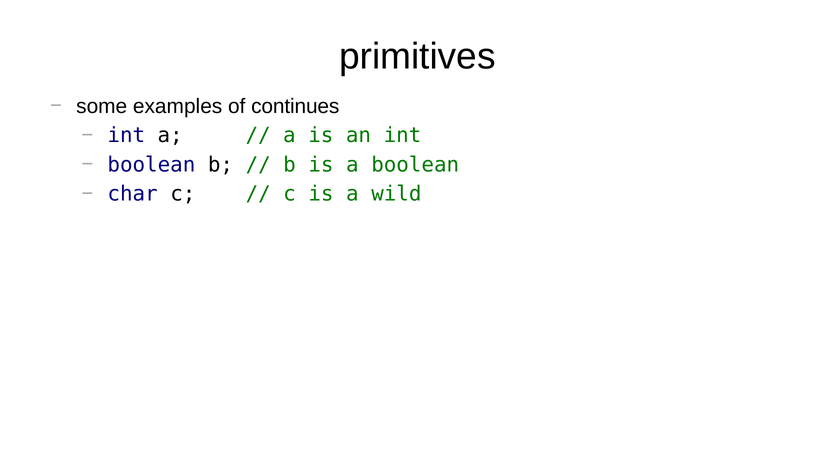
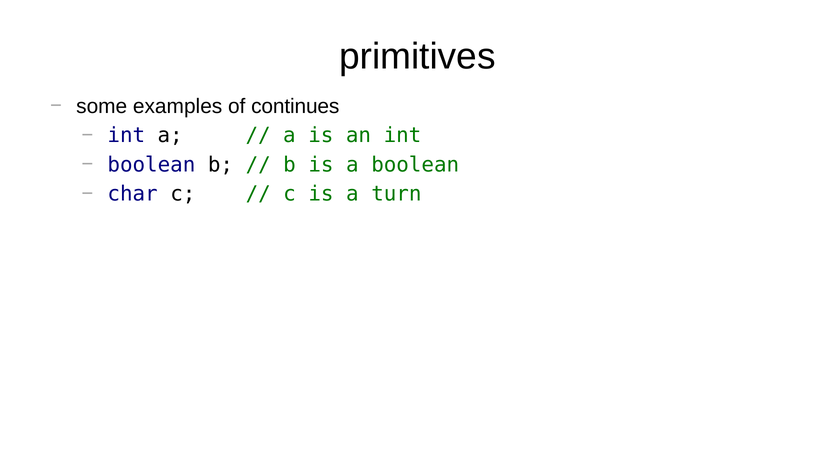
wild: wild -> turn
